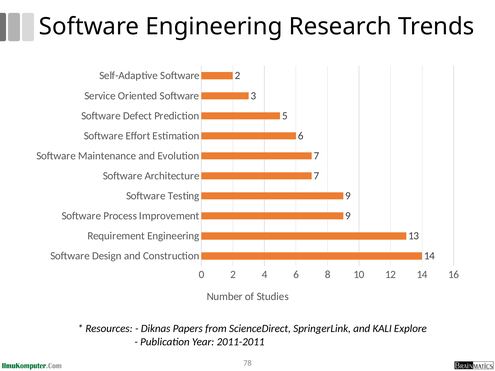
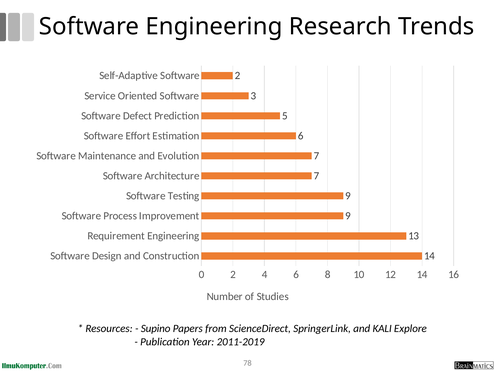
Diknas: Diknas -> Supino
2011-2011: 2011-2011 -> 2011-2019
